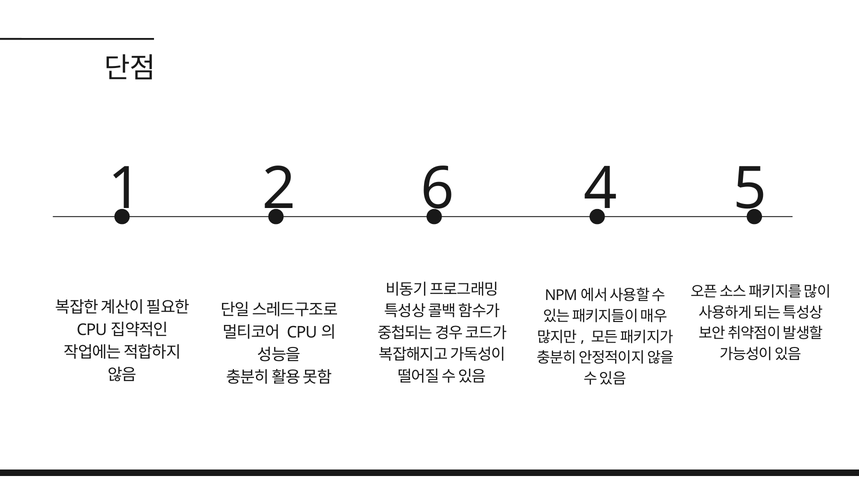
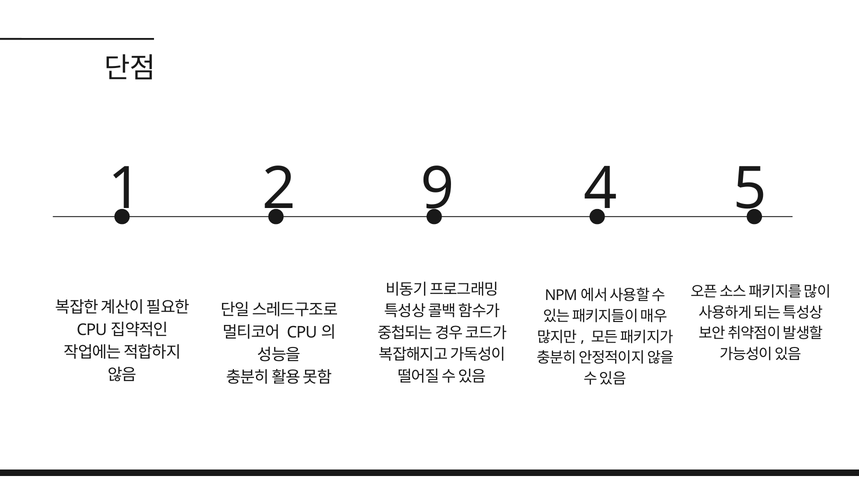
6: 6 -> 9
